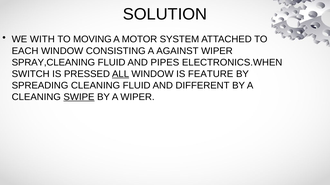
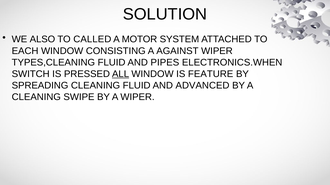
WITH: WITH -> ALSO
MOVING: MOVING -> CALLED
SPRAY,CLEANING: SPRAY,CLEANING -> TYPES,CLEANING
DIFFERENT: DIFFERENT -> ADVANCED
SWIPE underline: present -> none
